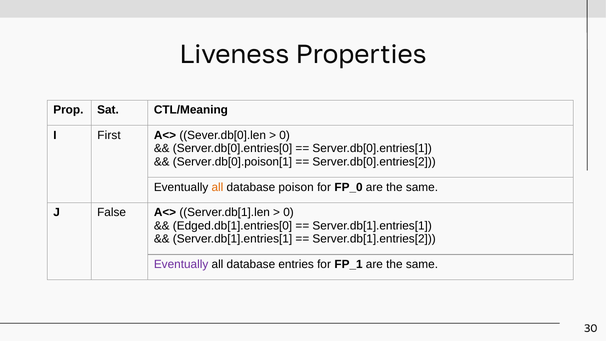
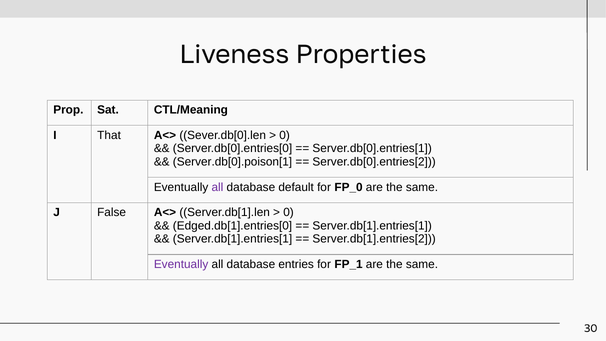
First: First -> That
all at (217, 187) colour: orange -> purple
poison: poison -> default
